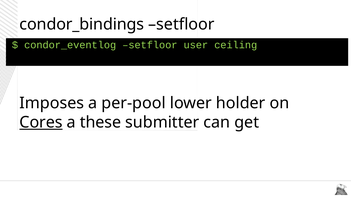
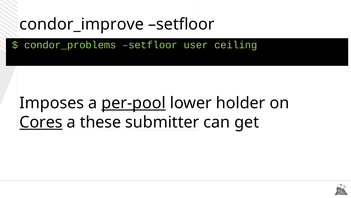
condor_bindings: condor_bindings -> condor_improve
condor_eventlog: condor_eventlog -> condor_problems
per-pool underline: none -> present
